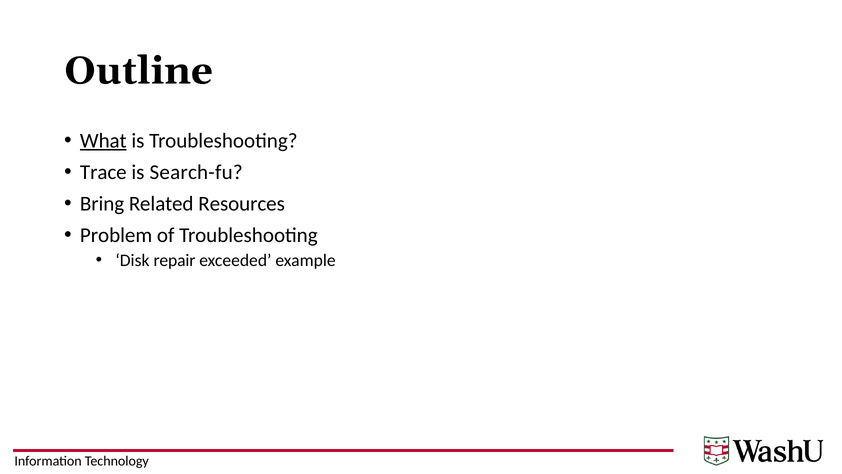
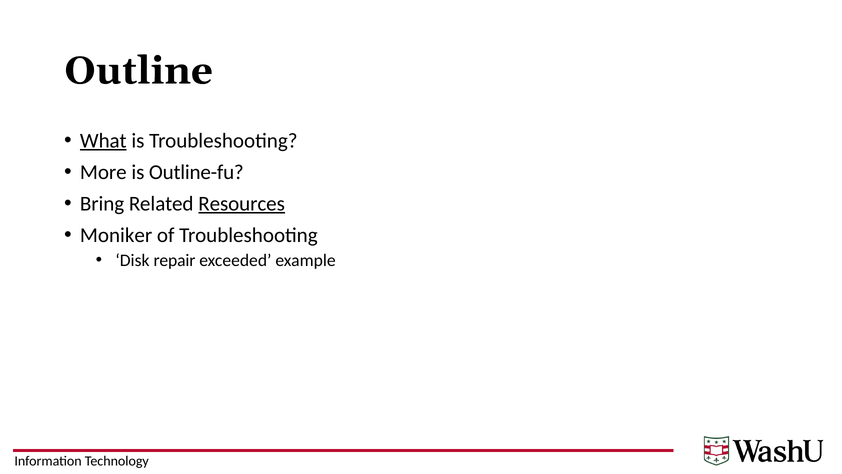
Trace: Trace -> More
Search-fu: Search-fu -> Outline-fu
Resources underline: none -> present
Problem: Problem -> Moniker
